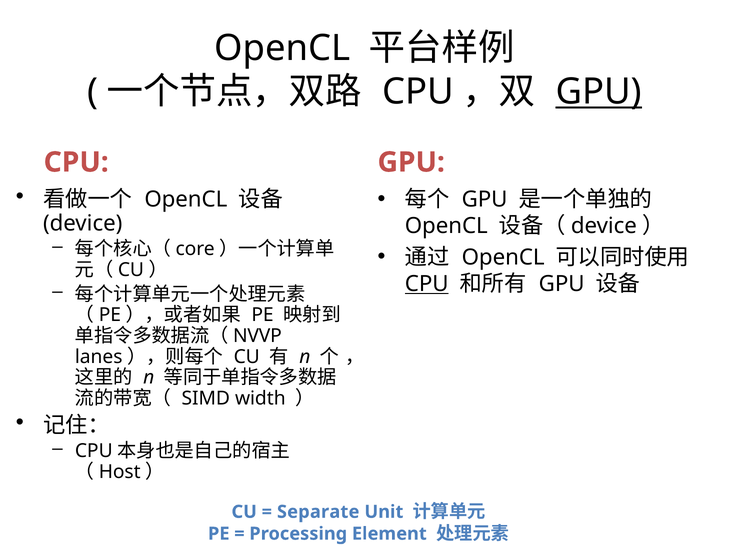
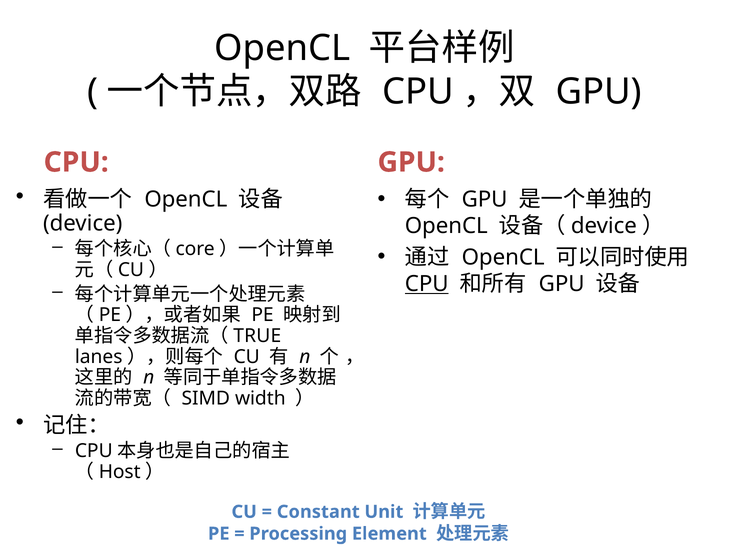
GPU at (599, 92) underline: present -> none
NVVP: NVVP -> TRUE
Separate: Separate -> Constant
